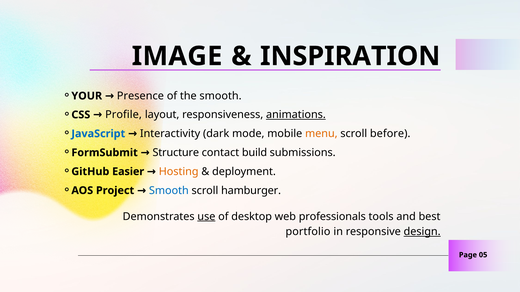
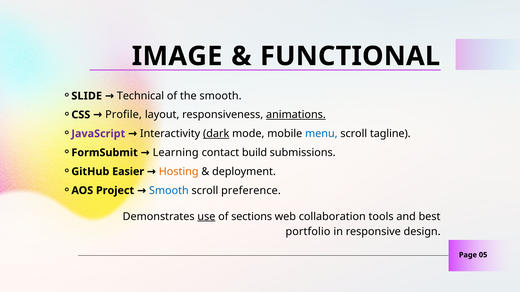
INSPIRATION: INSPIRATION -> FUNCTIONAL
YOUR: YOUR -> SLIDE
Presence: Presence -> Technical
JavaScript colour: blue -> purple
dark underline: none -> present
menu colour: orange -> blue
before: before -> tagline
Structure: Structure -> Learning
hamburger: hamburger -> preference
desktop: desktop -> sections
professionals: professionals -> collaboration
design underline: present -> none
